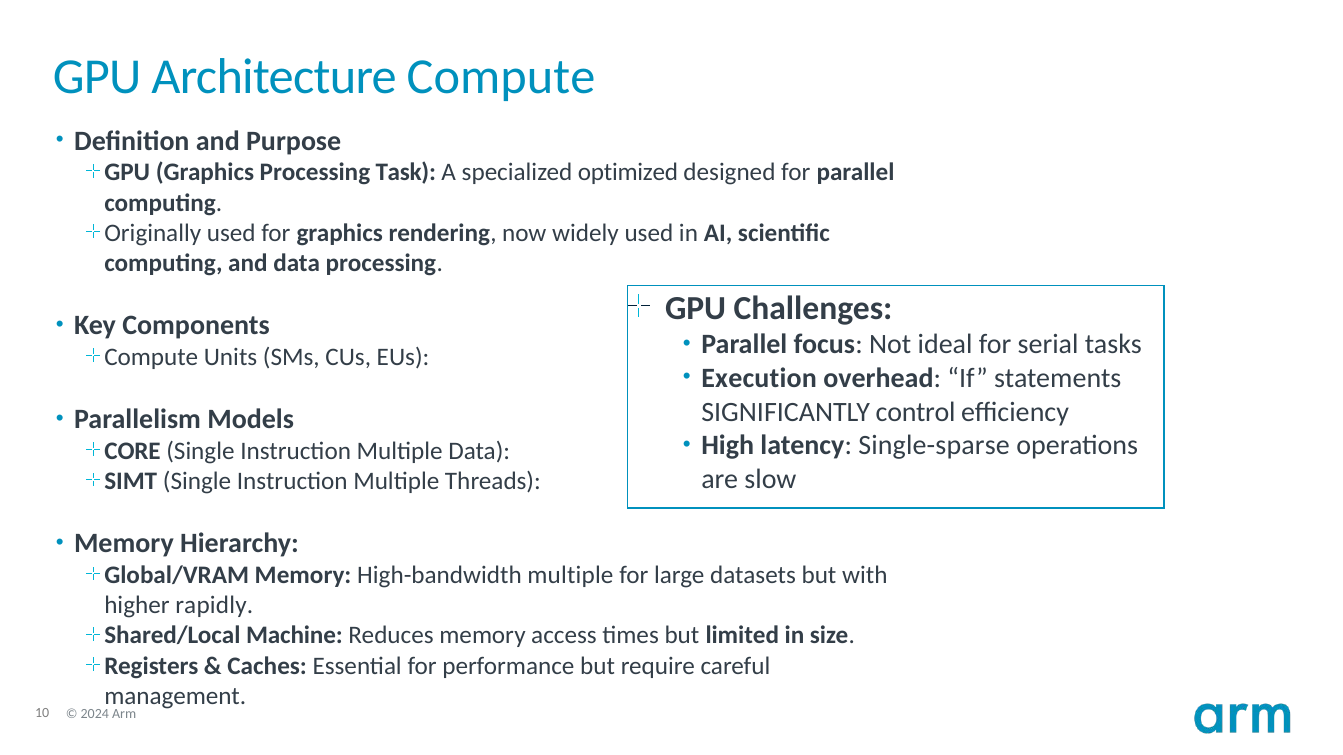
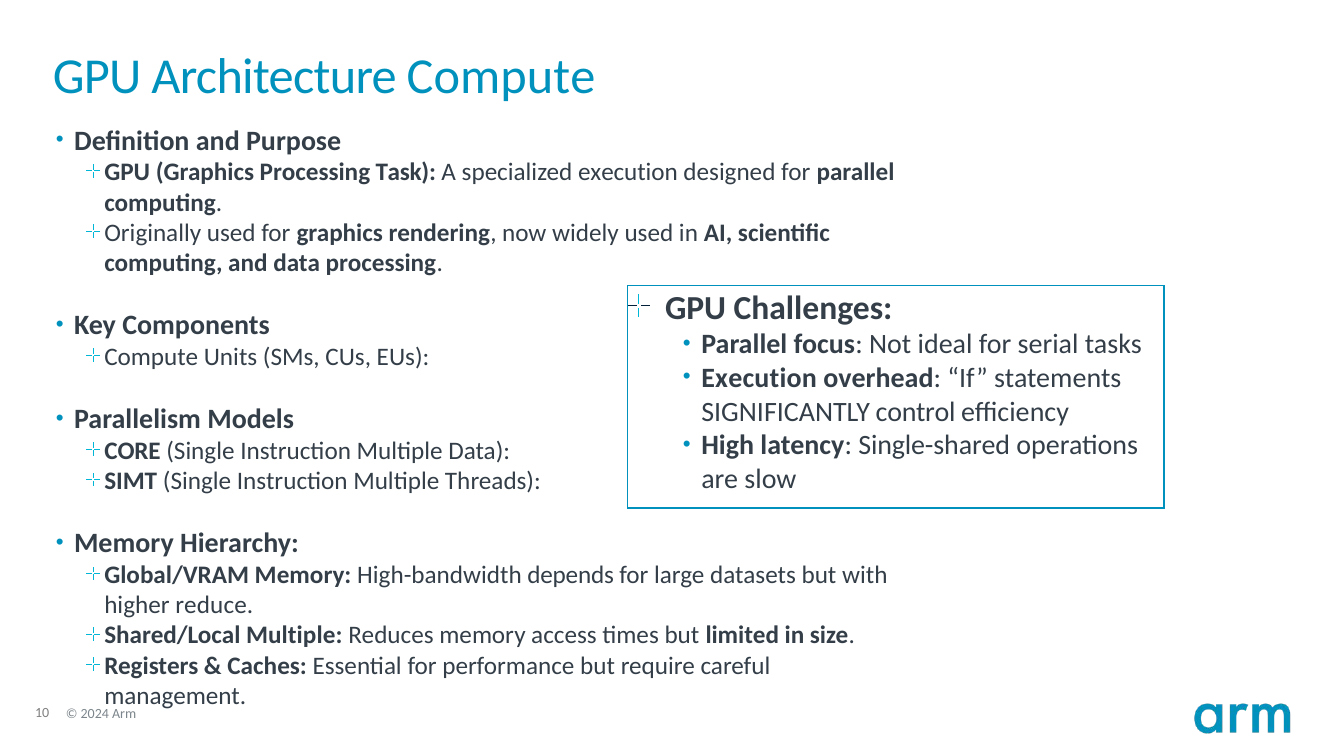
specialized optimized: optimized -> execution
Single-sparse: Single-sparse -> Single-shared
High-bandwidth multiple: multiple -> depends
rapidly: rapidly -> reduce
Shared/Local Machine: Machine -> Multiple
